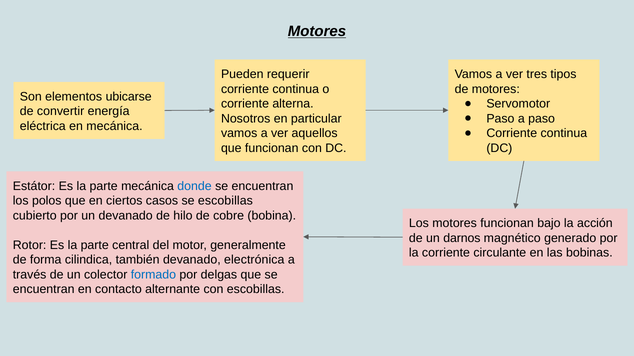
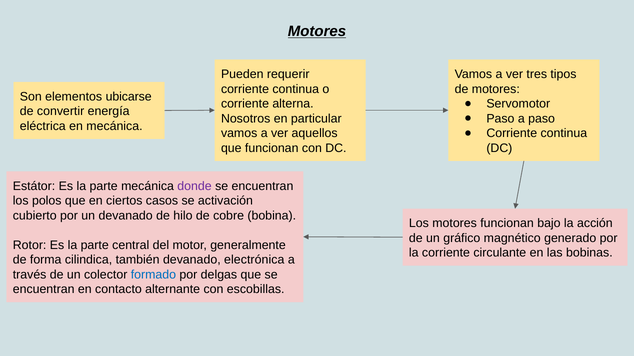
donde colour: blue -> purple
se escobillas: escobillas -> activación
darnos: darnos -> gráfico
